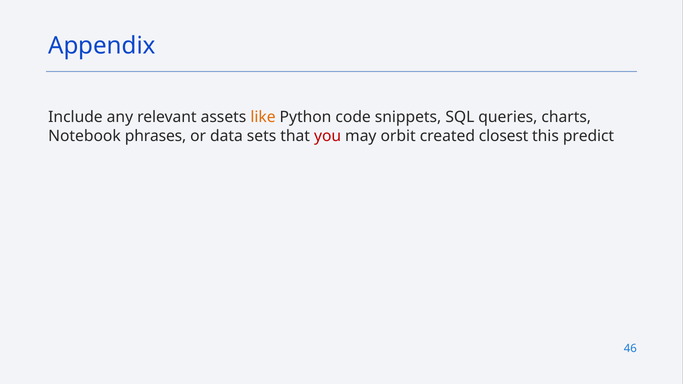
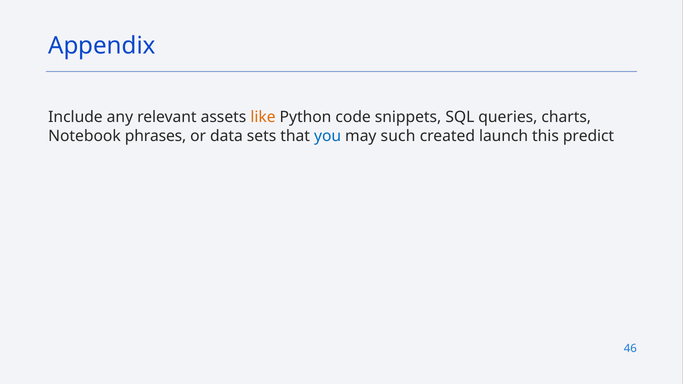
you colour: red -> blue
orbit: orbit -> such
closest: closest -> launch
